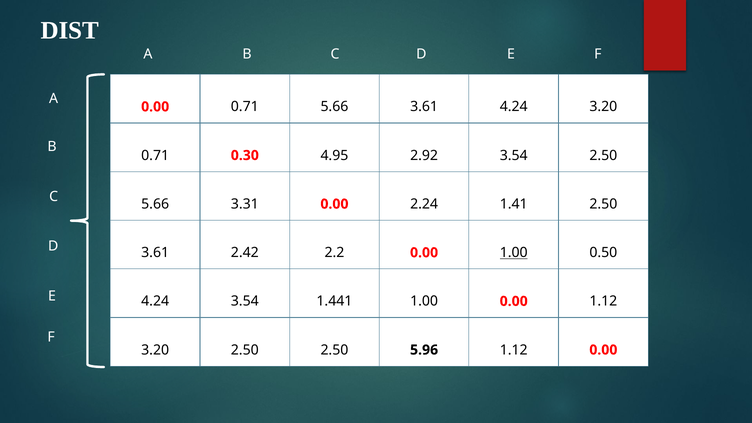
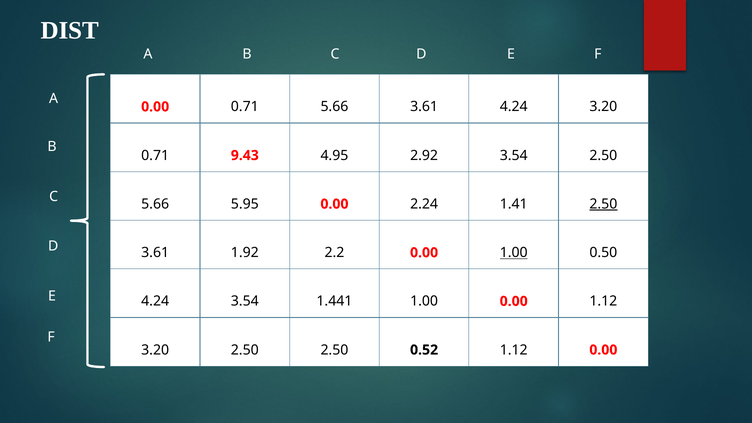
0.30: 0.30 -> 9.43
3.31: 3.31 -> 5.95
2.50 at (603, 204) underline: none -> present
2.42: 2.42 -> 1.92
5.96: 5.96 -> 0.52
